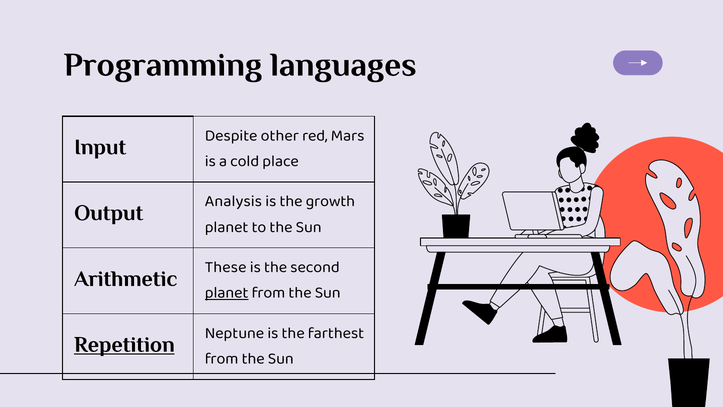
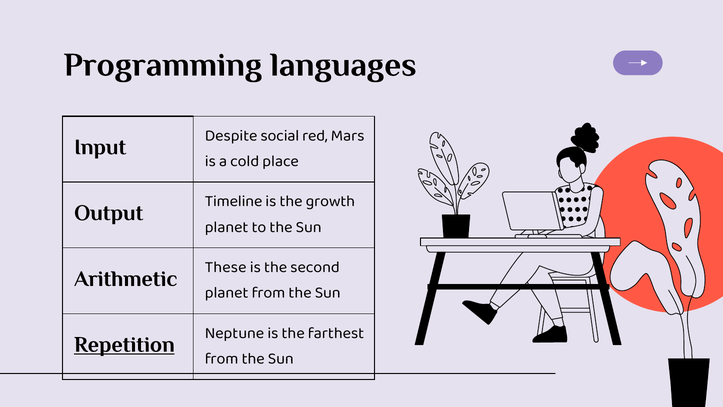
other: other -> social
Analysis: Analysis -> Timeline
planet at (227, 292) underline: present -> none
